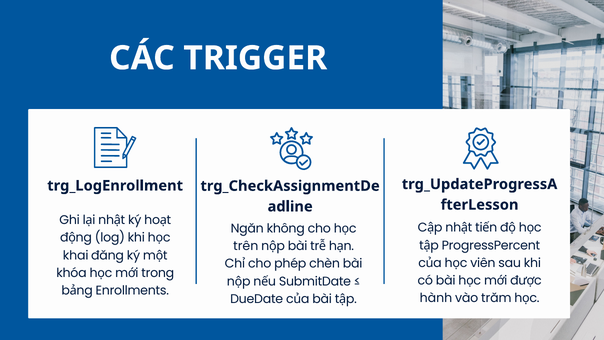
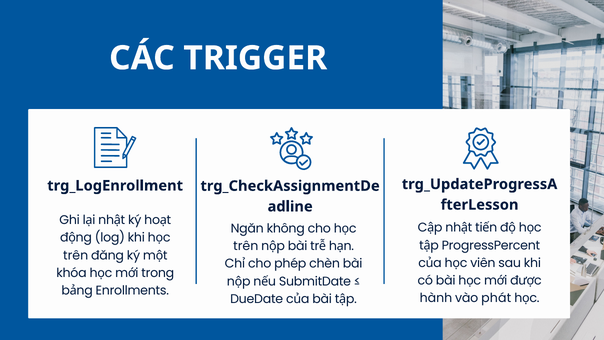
khai at (76, 255): khai -> trên
trăm: trăm -> phát
